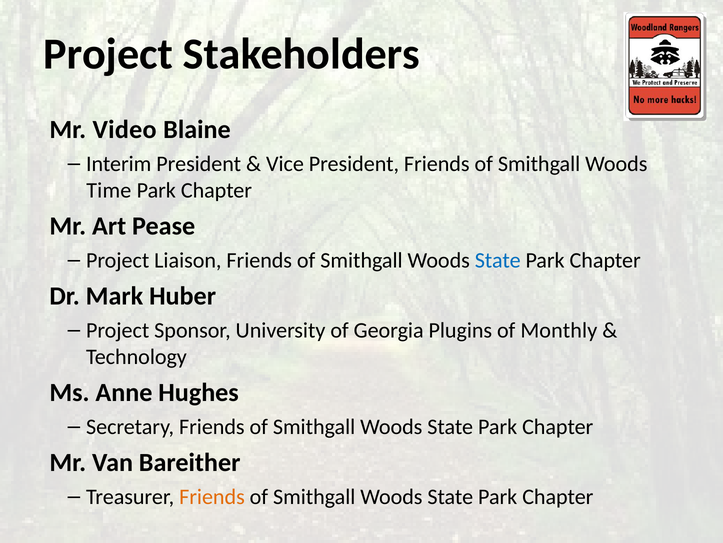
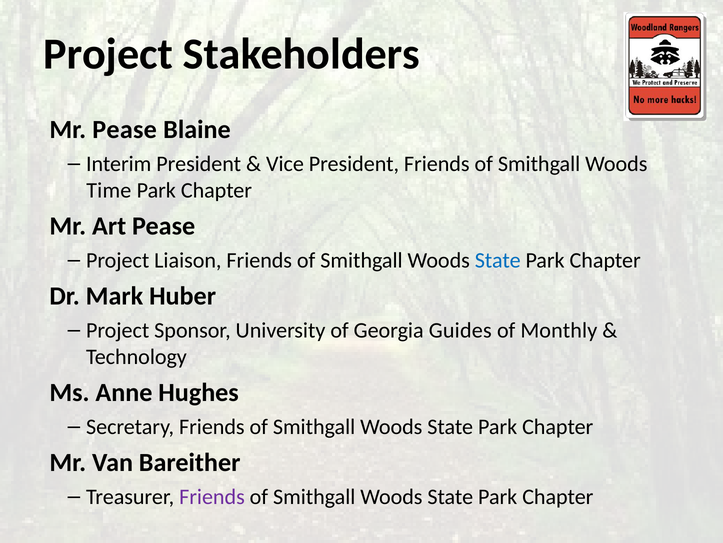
Mr Video: Video -> Pease
Plugins: Plugins -> Guides
Friends at (212, 496) colour: orange -> purple
